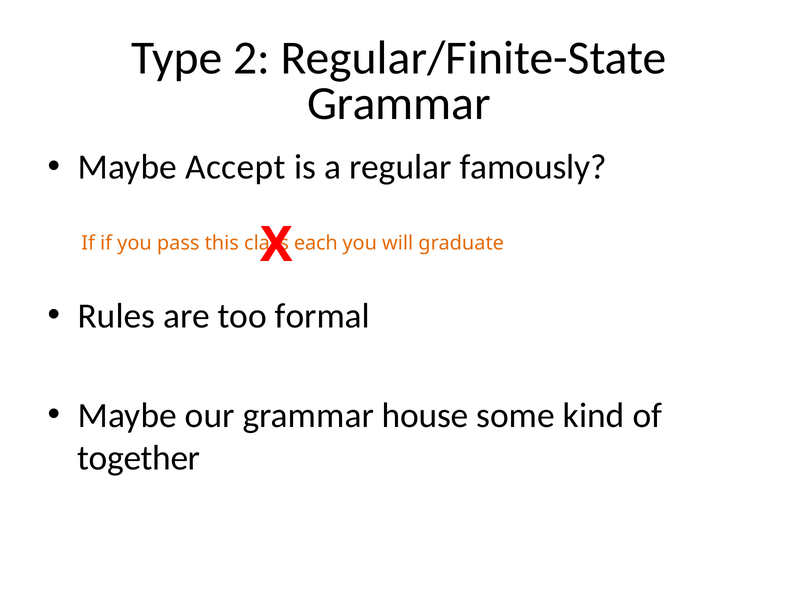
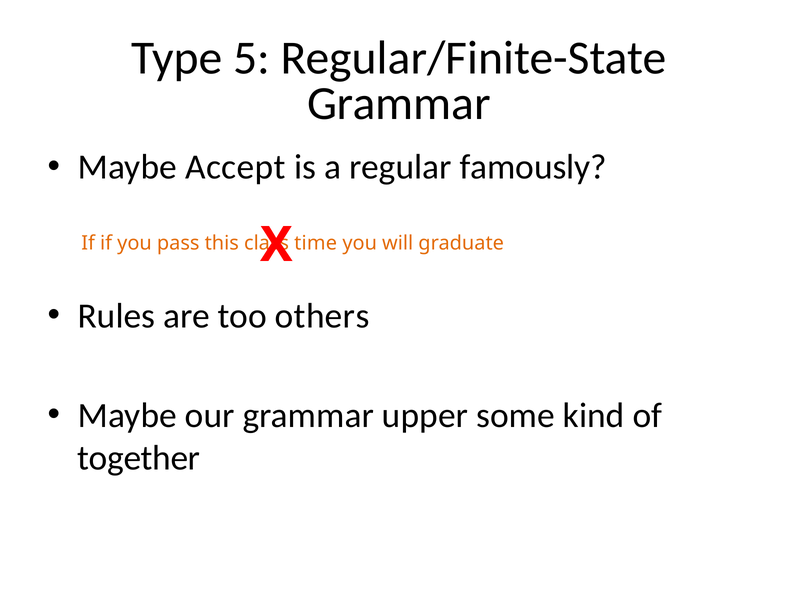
2: 2 -> 5
each: each -> time
formal: formal -> others
house: house -> upper
